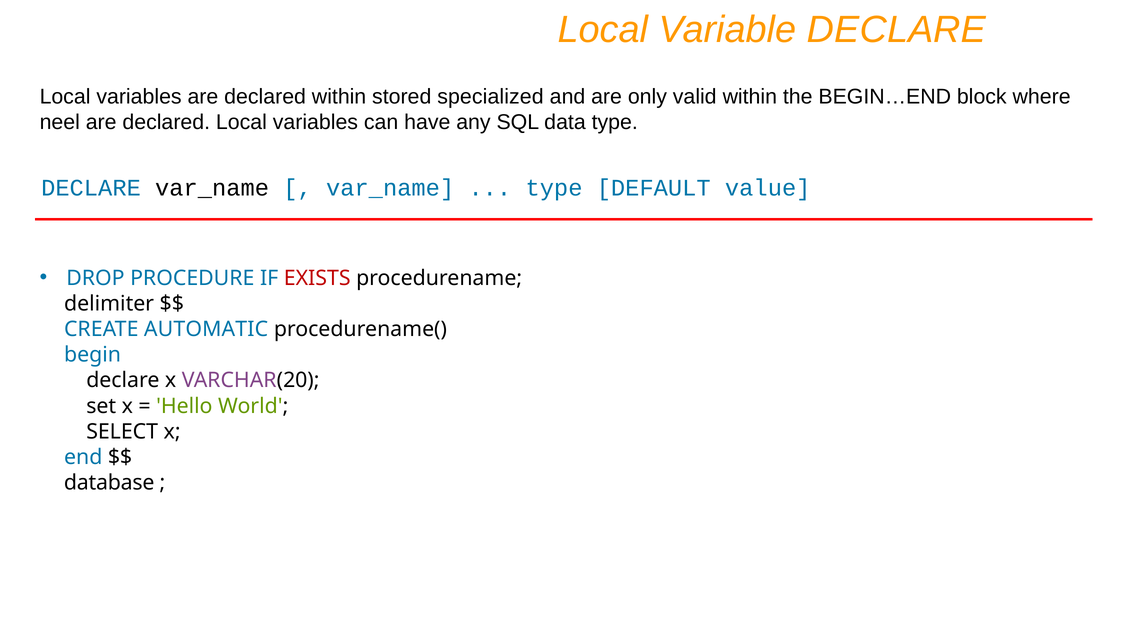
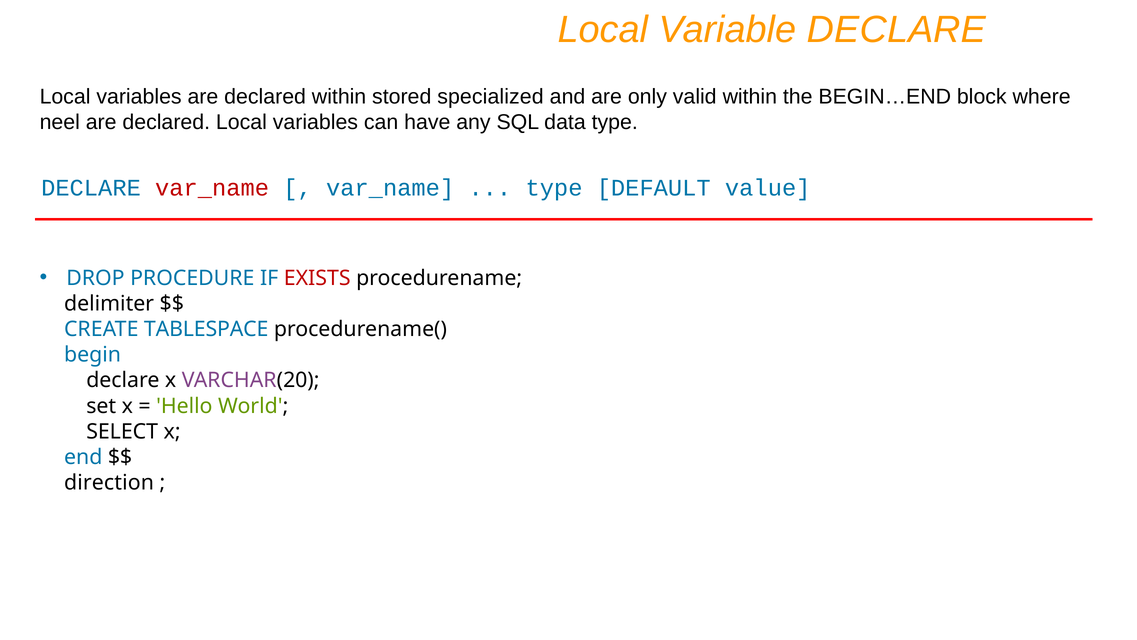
var_name at (212, 188) colour: black -> red
AUTOMATIC: AUTOMATIC -> TABLESPACE
database: database -> direction
